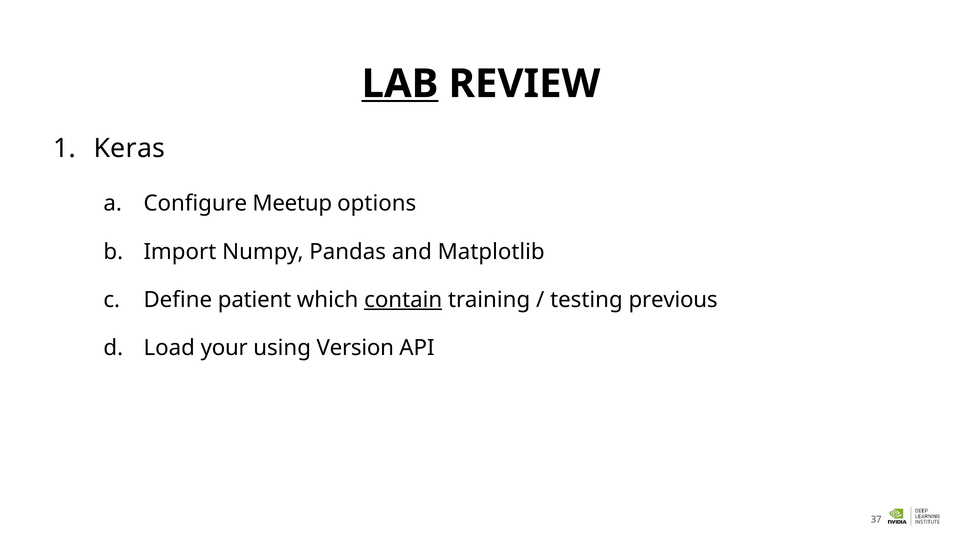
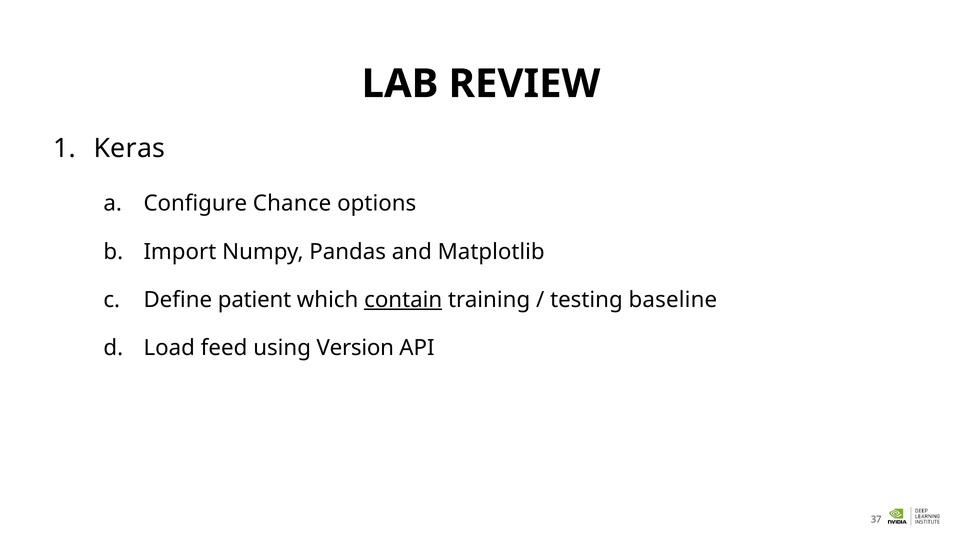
LAB underline: present -> none
Meetup: Meetup -> Chance
previous: previous -> baseline
your: your -> feed
